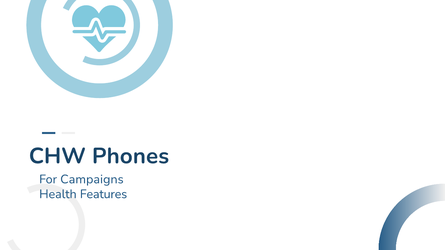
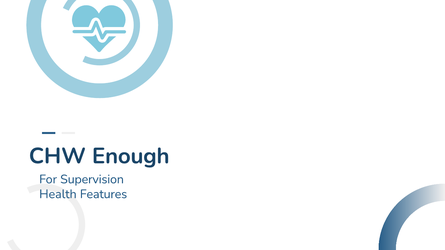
Phones: Phones -> Enough
Campaigns: Campaigns -> Supervision
